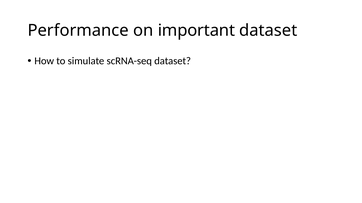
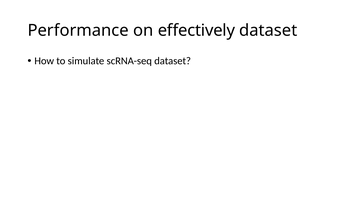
important: important -> effectively
